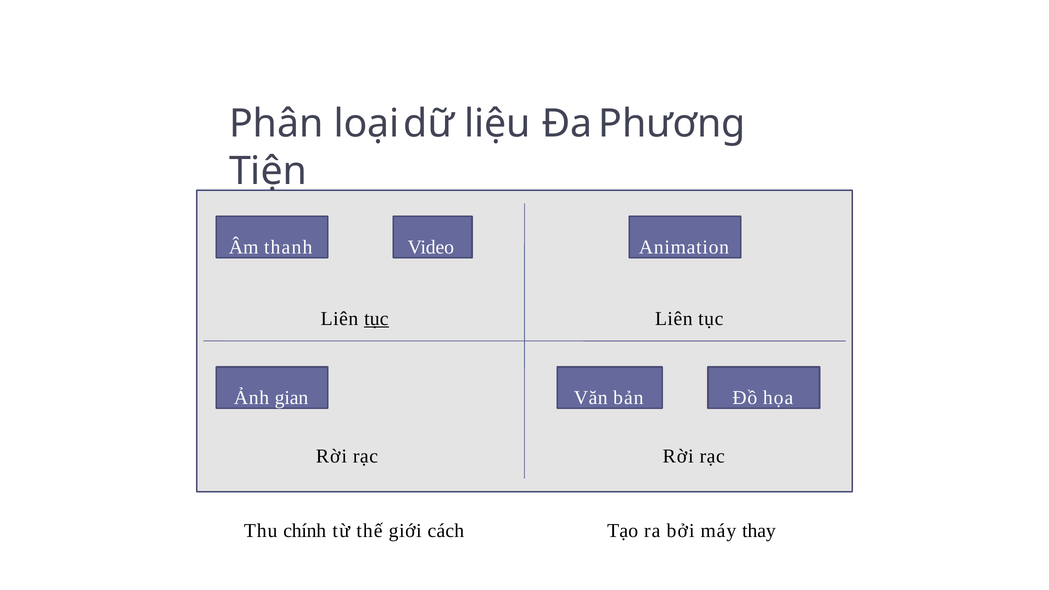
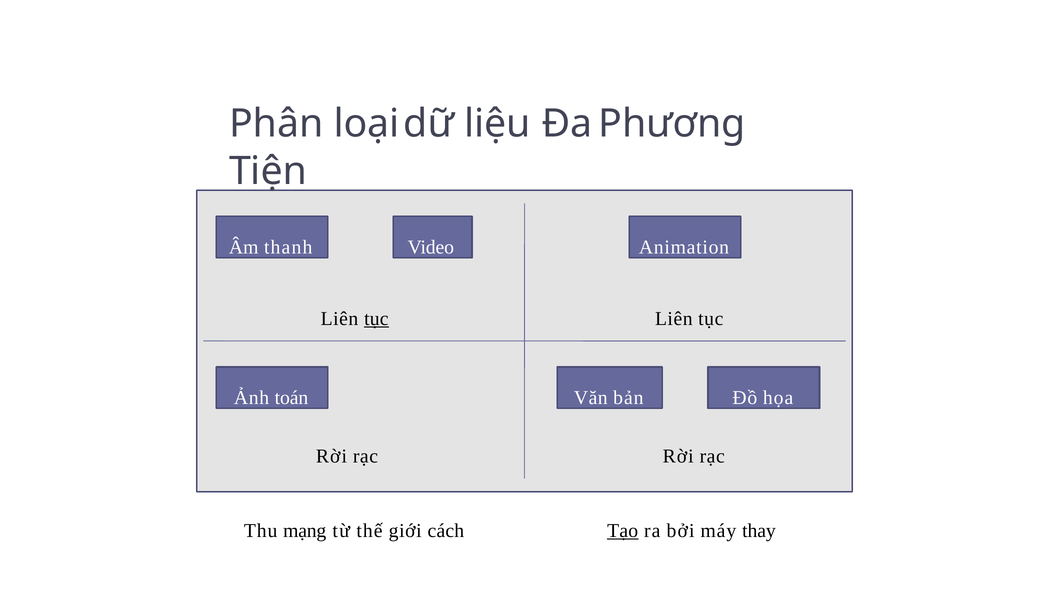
gian: gian -> toán
chính: chính -> mạng
Tạo underline: none -> present
